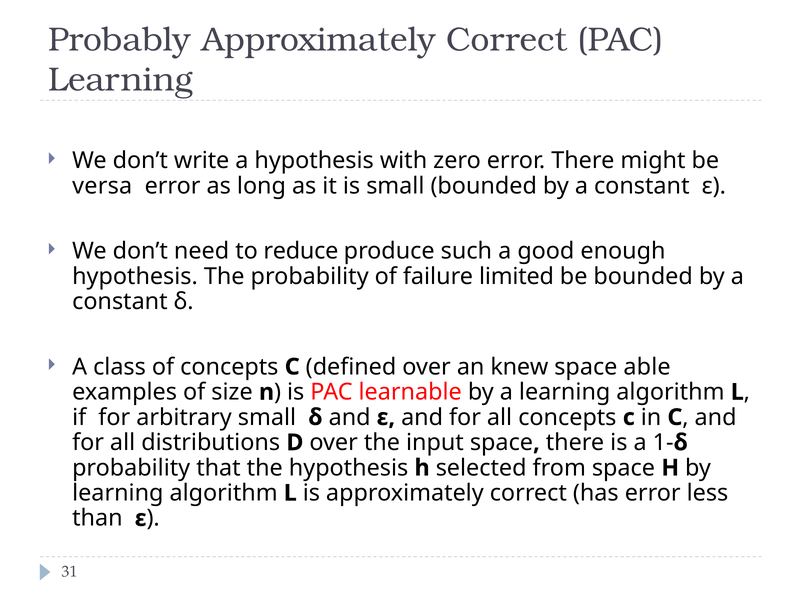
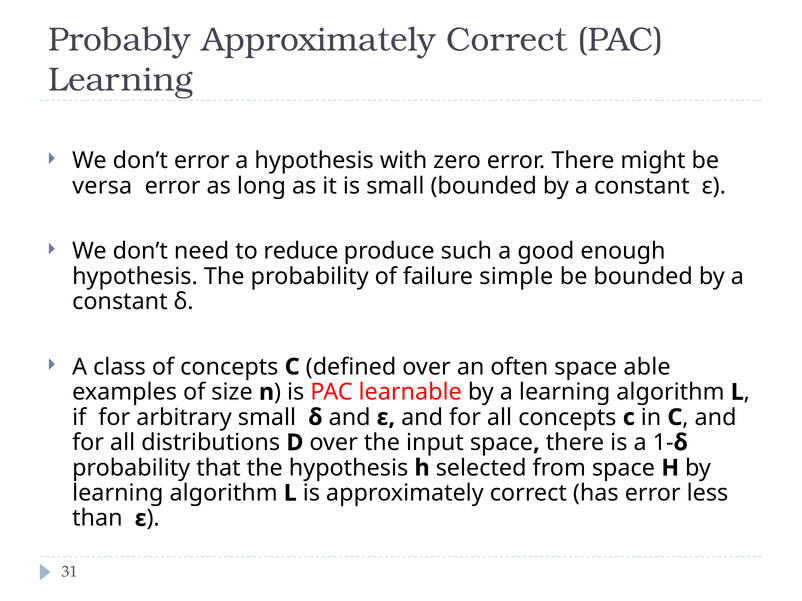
don’t write: write -> error
limited: limited -> simple
knew: knew -> often
